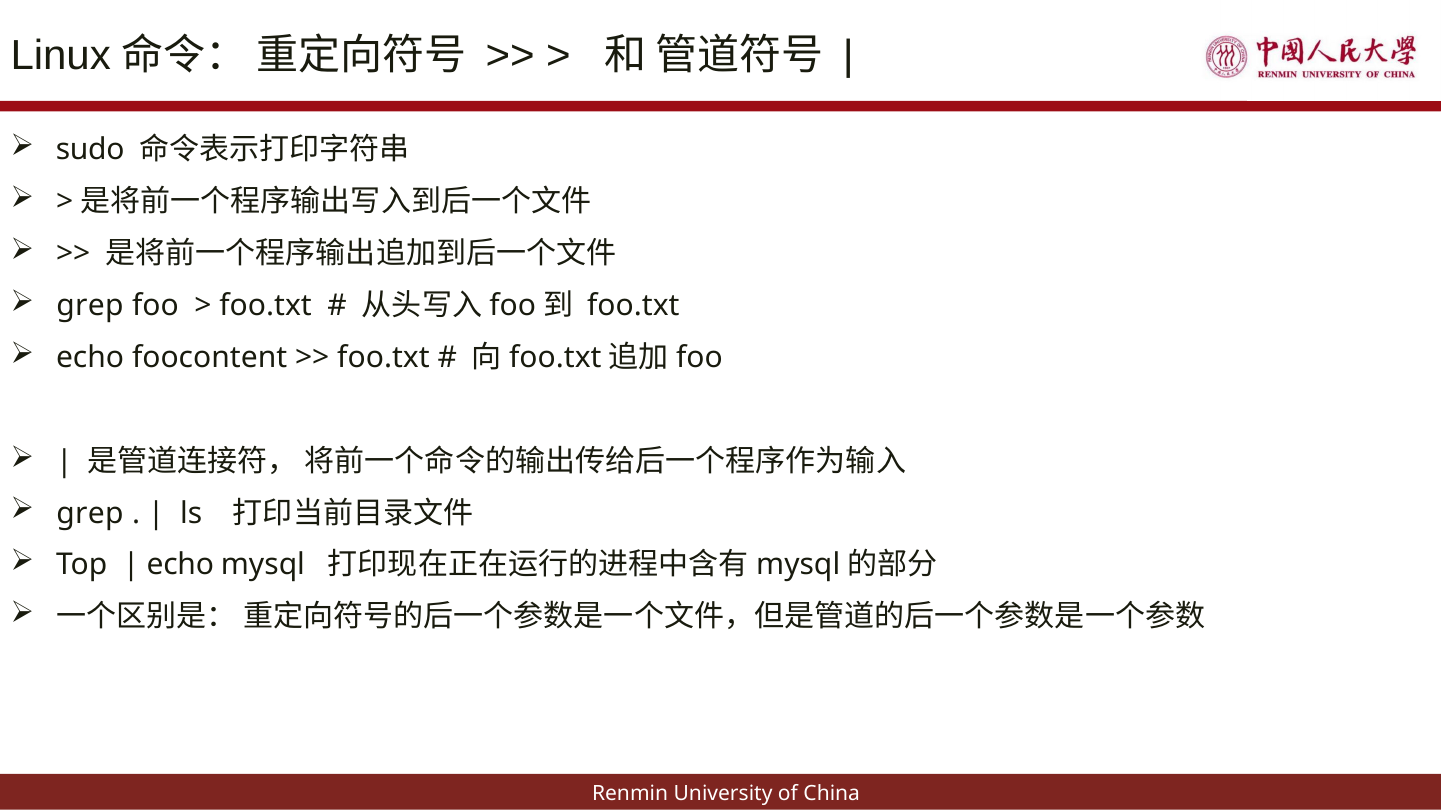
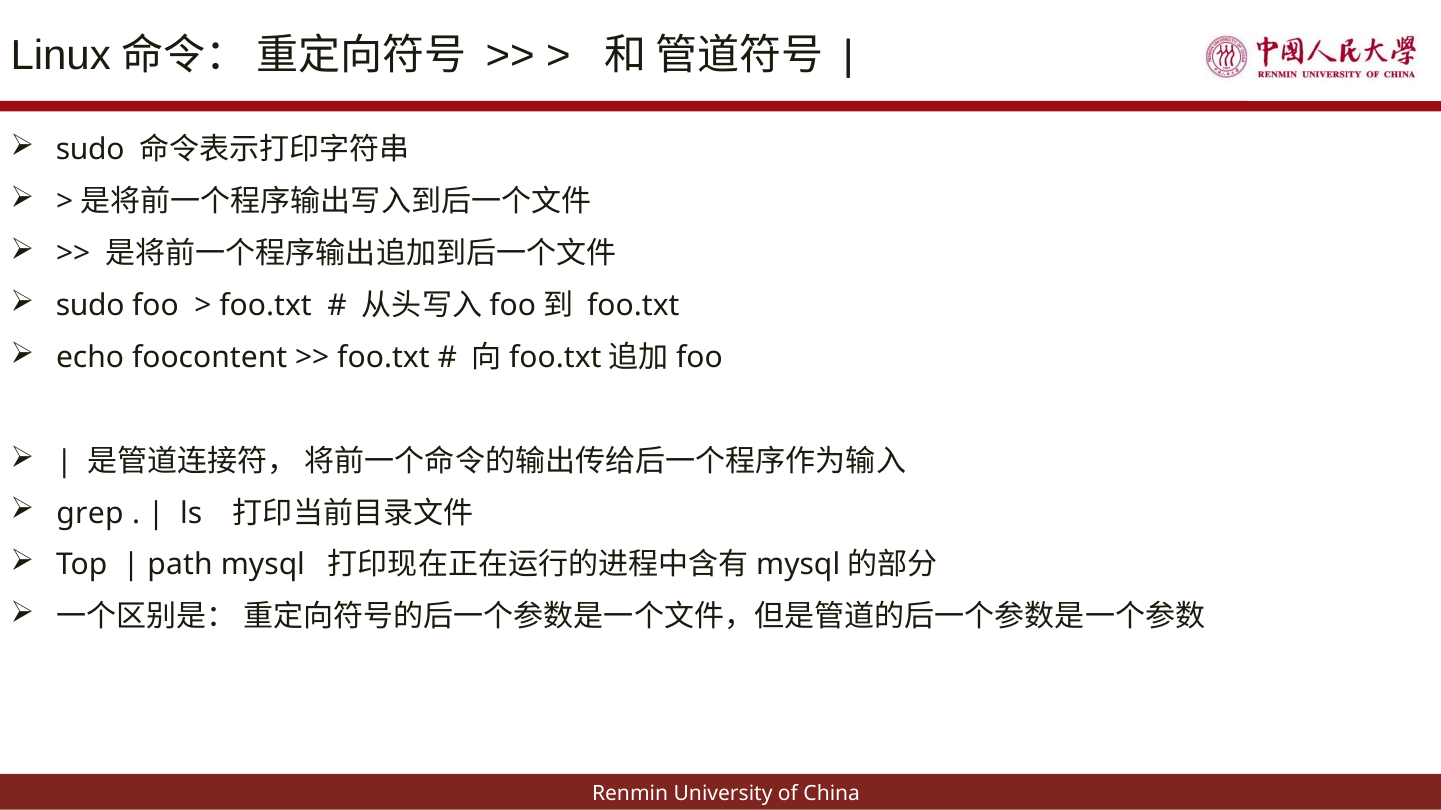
grep at (90, 306): grep -> sudo
echo at (180, 565): echo -> path
